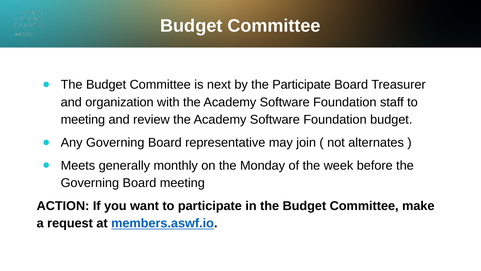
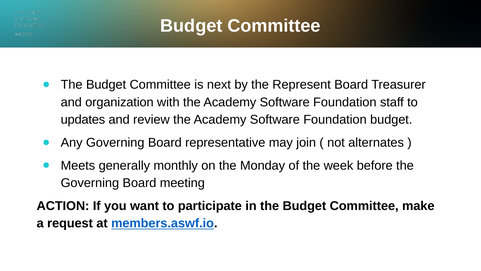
the Participate: Participate -> Represent
meeting at (83, 120): meeting -> updates
